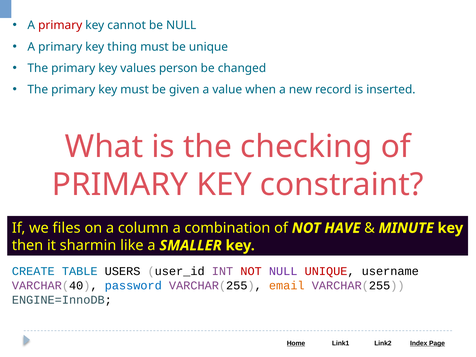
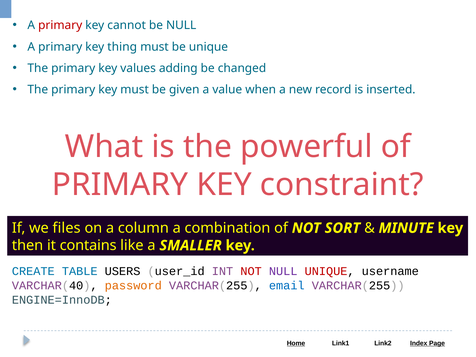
person: person -> adding
checking: checking -> powerful
HAVE: HAVE -> SORT
sharmin: sharmin -> contains
password colour: blue -> orange
email colour: orange -> blue
